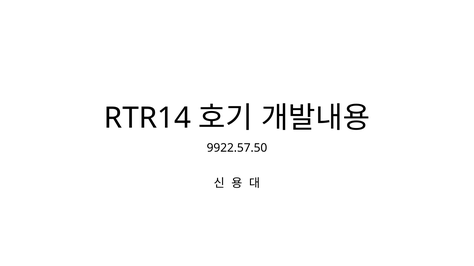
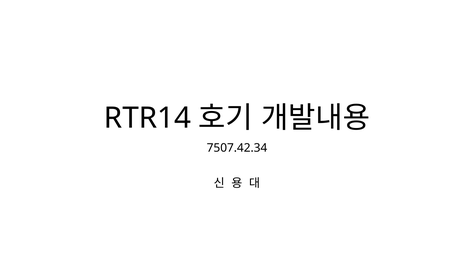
9922.57.50: 9922.57.50 -> 7507.42.34
